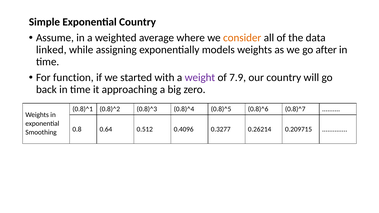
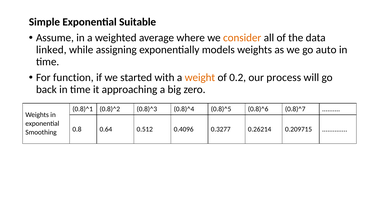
Exponential Country: Country -> Suitable
after: after -> auto
weight colour: purple -> orange
7.9: 7.9 -> 0.2
our country: country -> process
